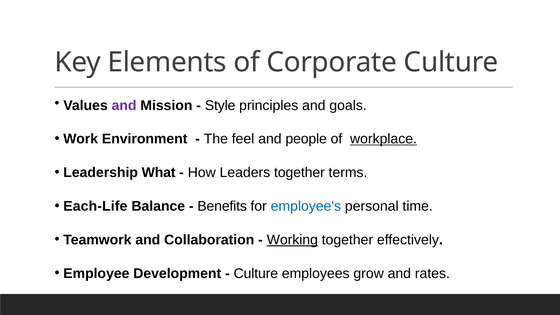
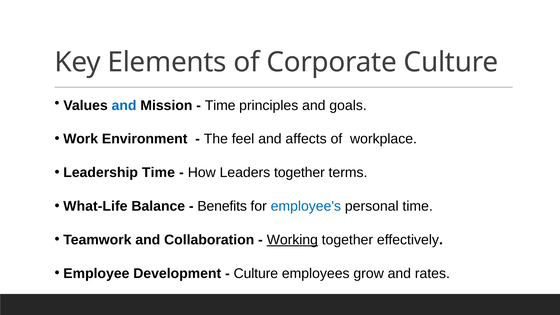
and at (124, 105) colour: purple -> blue
Style at (220, 105): Style -> Time
people: people -> affects
workplace underline: present -> none
Leadership What: What -> Time
Each-Life: Each-Life -> What-Life
